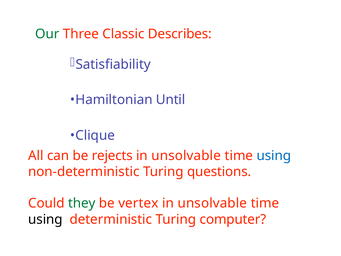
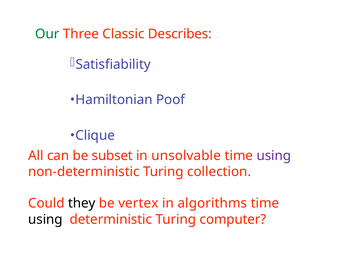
Until: Until -> Poof
rejects: rejects -> subset
using at (274, 156) colour: blue -> purple
questions: questions -> collection
they colour: green -> black
unsolvable at (212, 203): unsolvable -> algorithms
